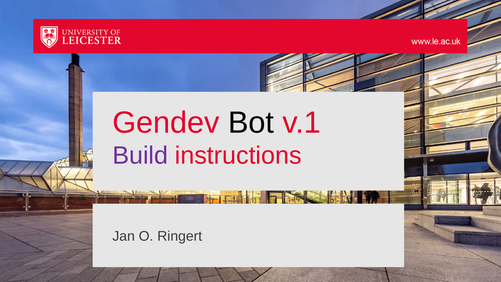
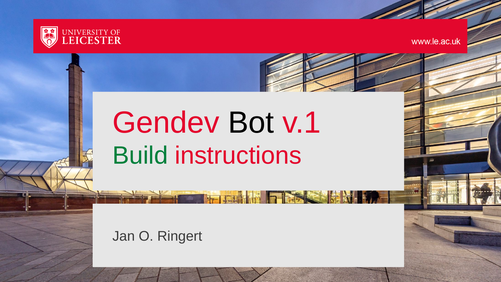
Build colour: purple -> green
